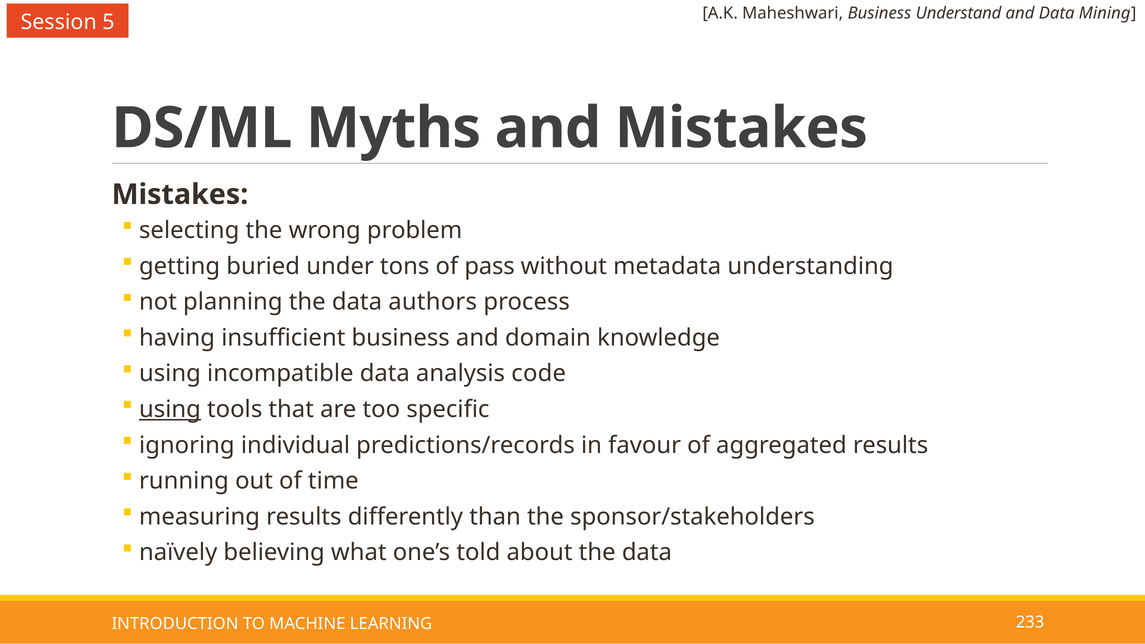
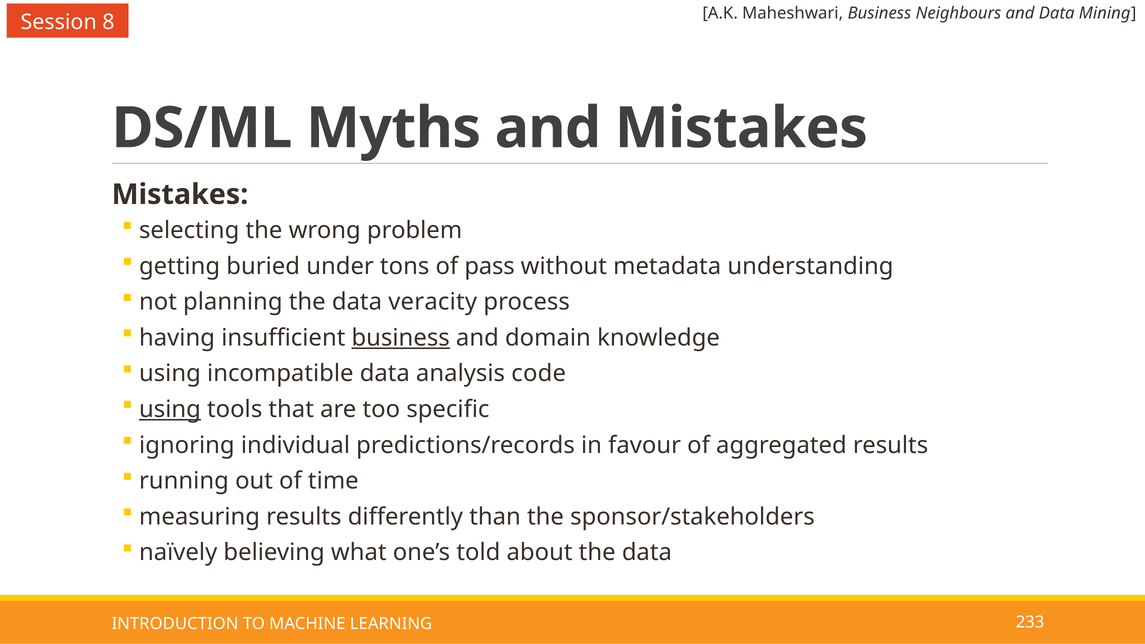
5: 5 -> 8
Understand: Understand -> Neighbours
authors: authors -> veracity
business at (401, 338) underline: none -> present
